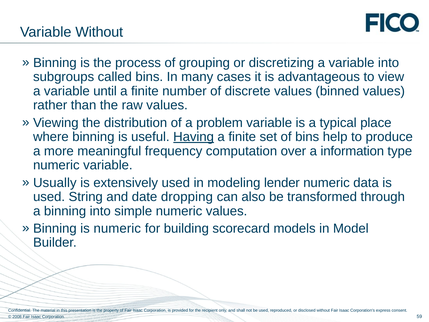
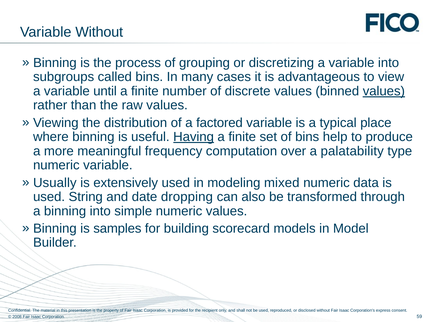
values at (384, 91) underline: none -> present
problem: problem -> factored
information: information -> palatability
lender: lender -> mixed
is numeric: numeric -> samples
